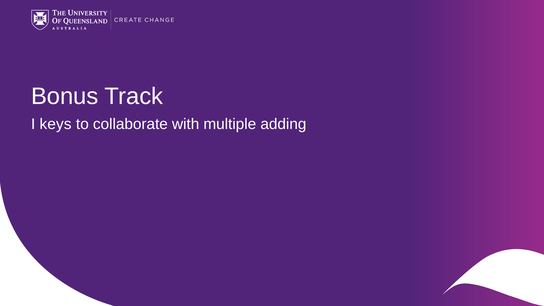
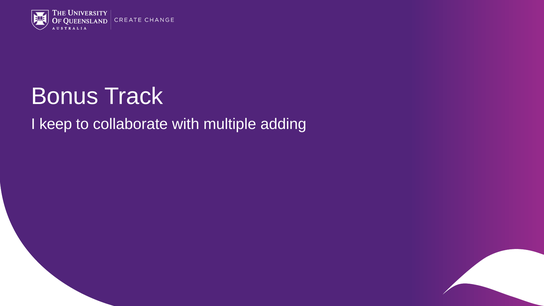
keys: keys -> keep
